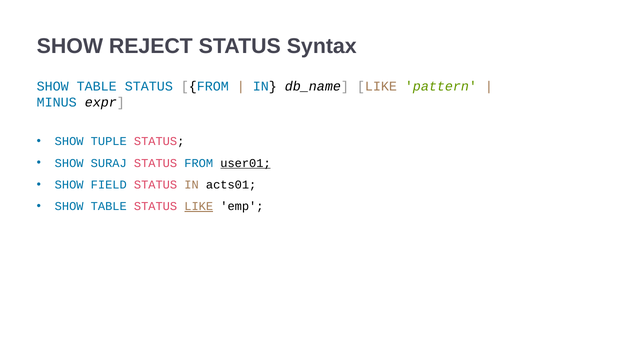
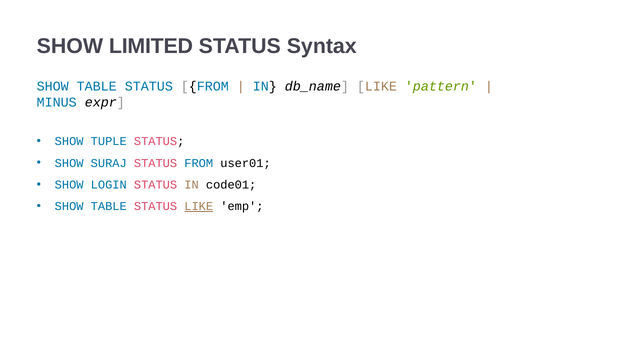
REJECT: REJECT -> LIMITED
user01 underline: present -> none
FIELD: FIELD -> LOGIN
acts01: acts01 -> code01
